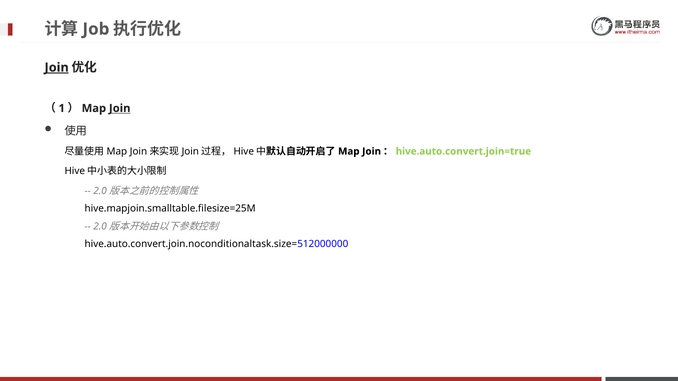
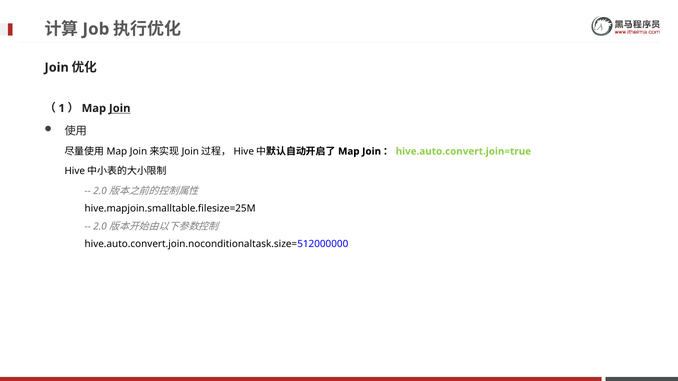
Join at (57, 68) underline: present -> none
